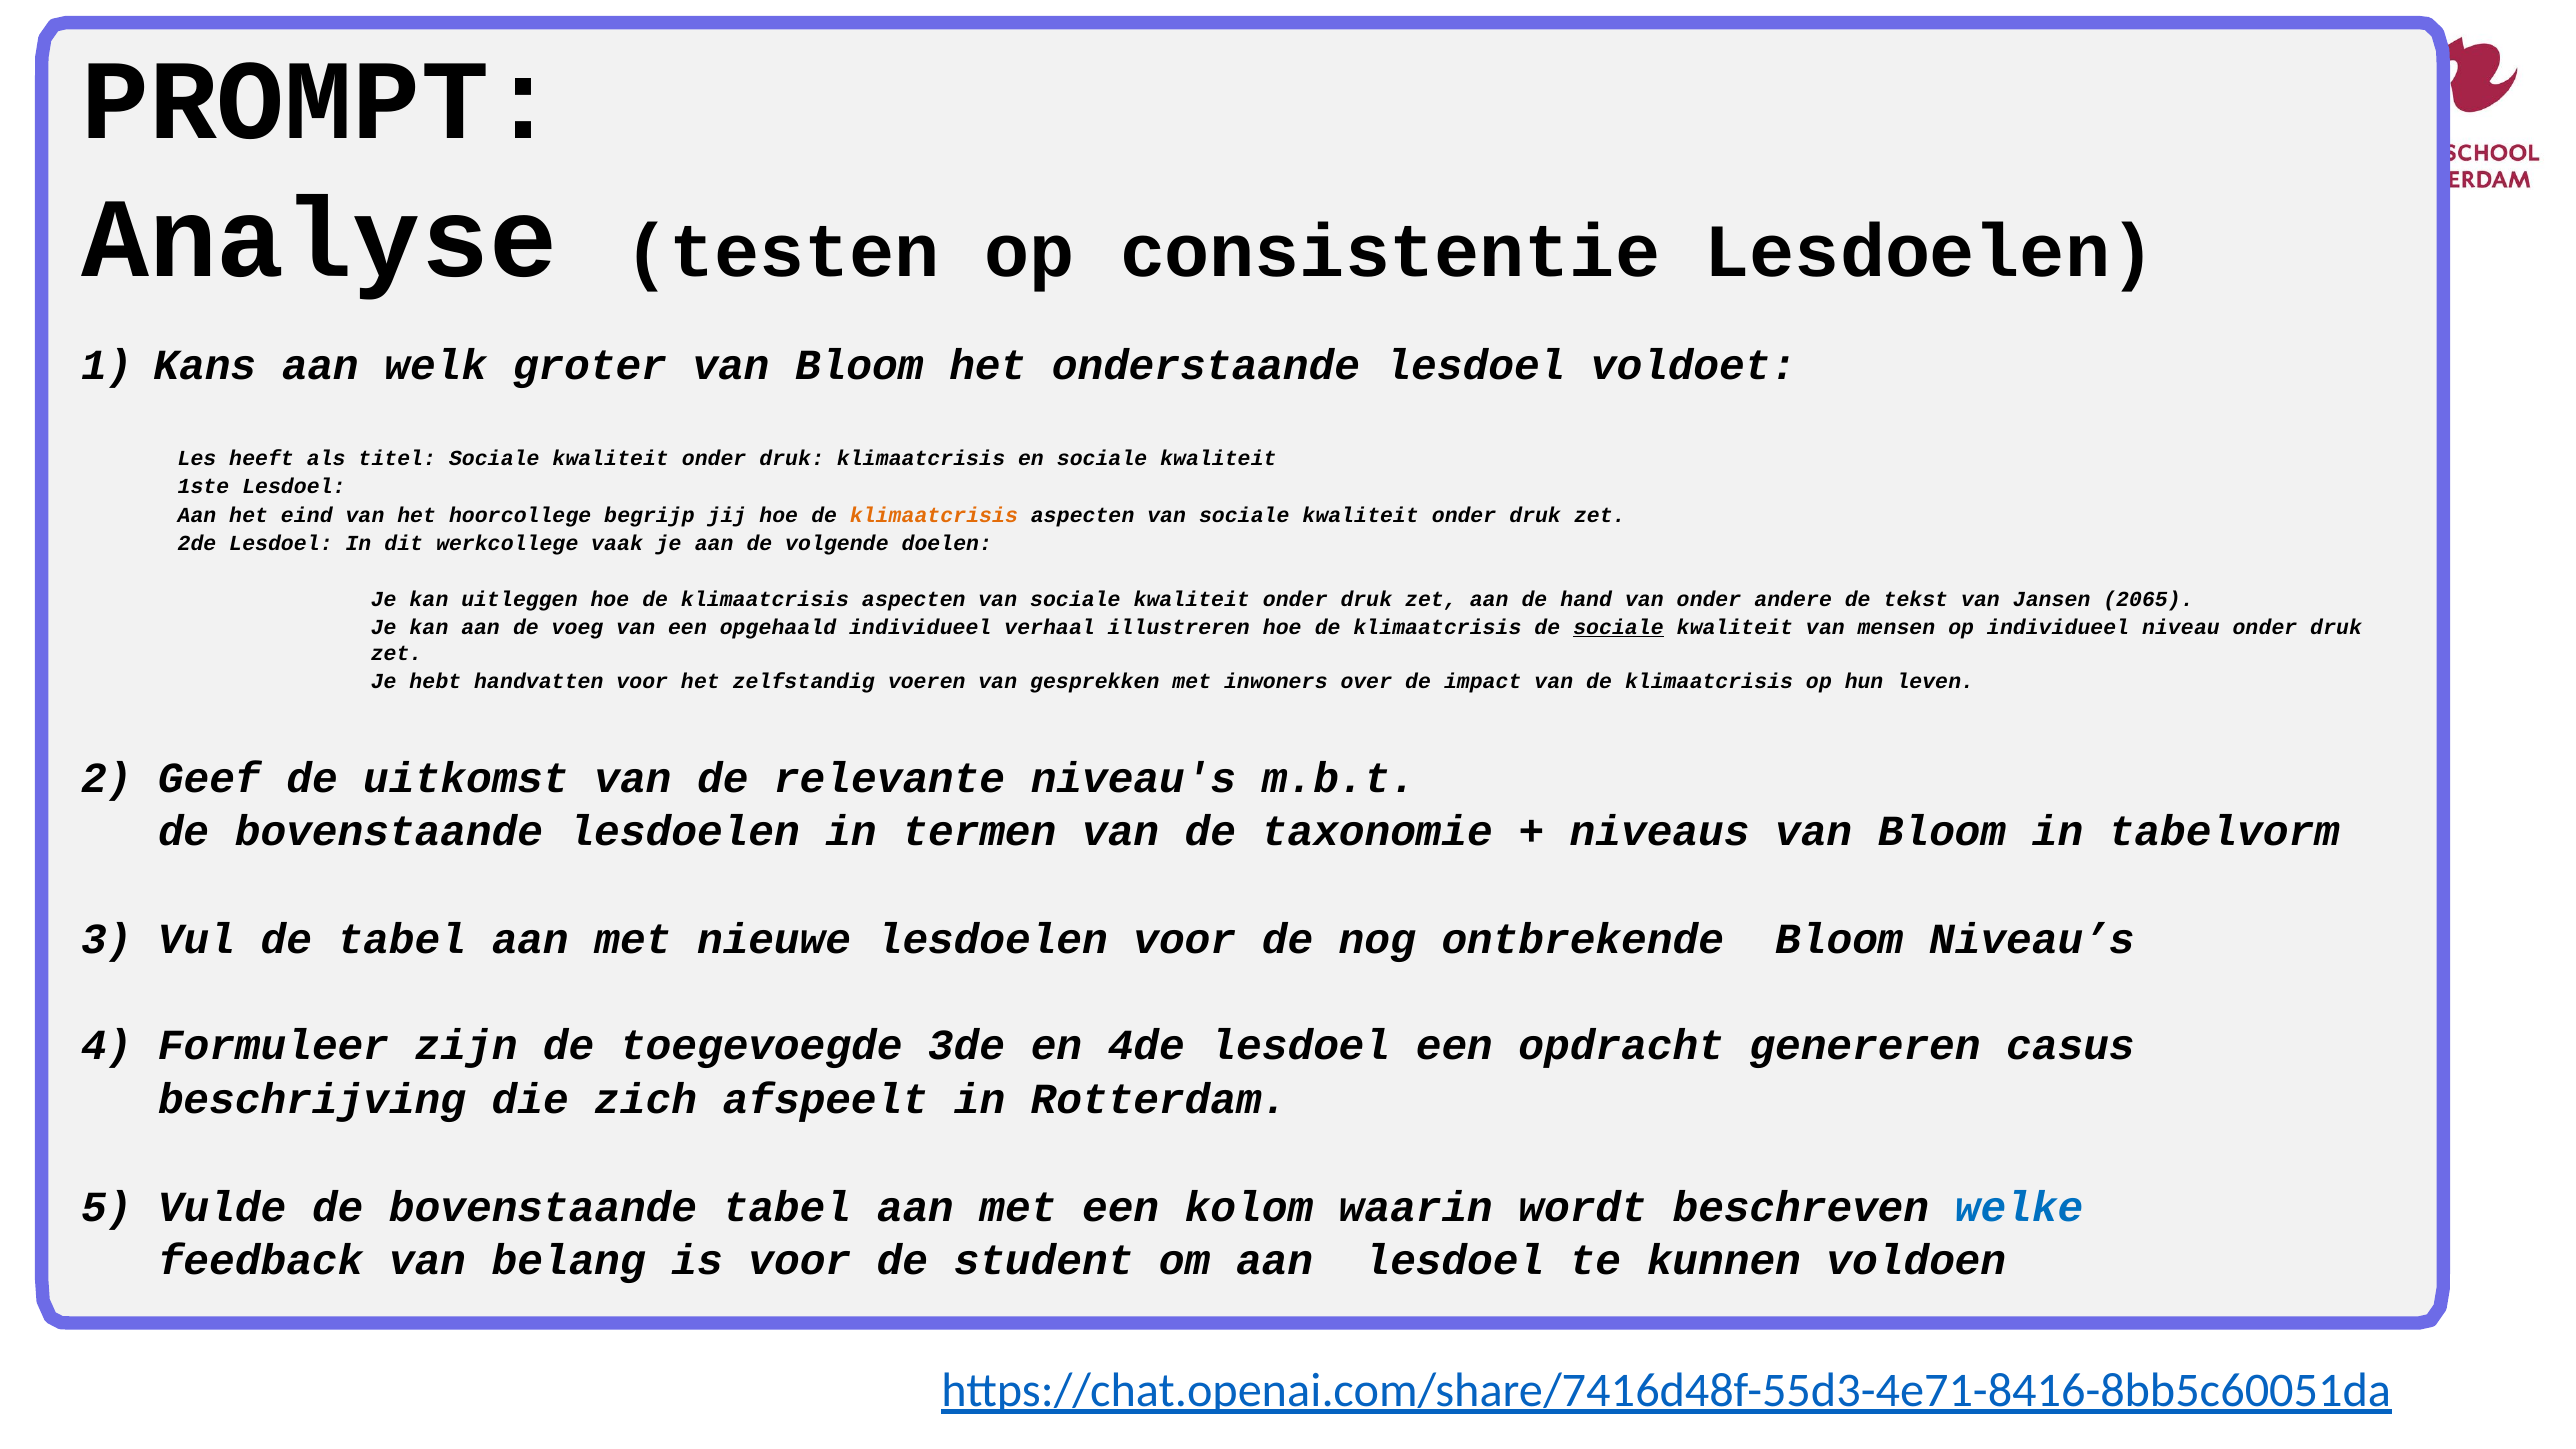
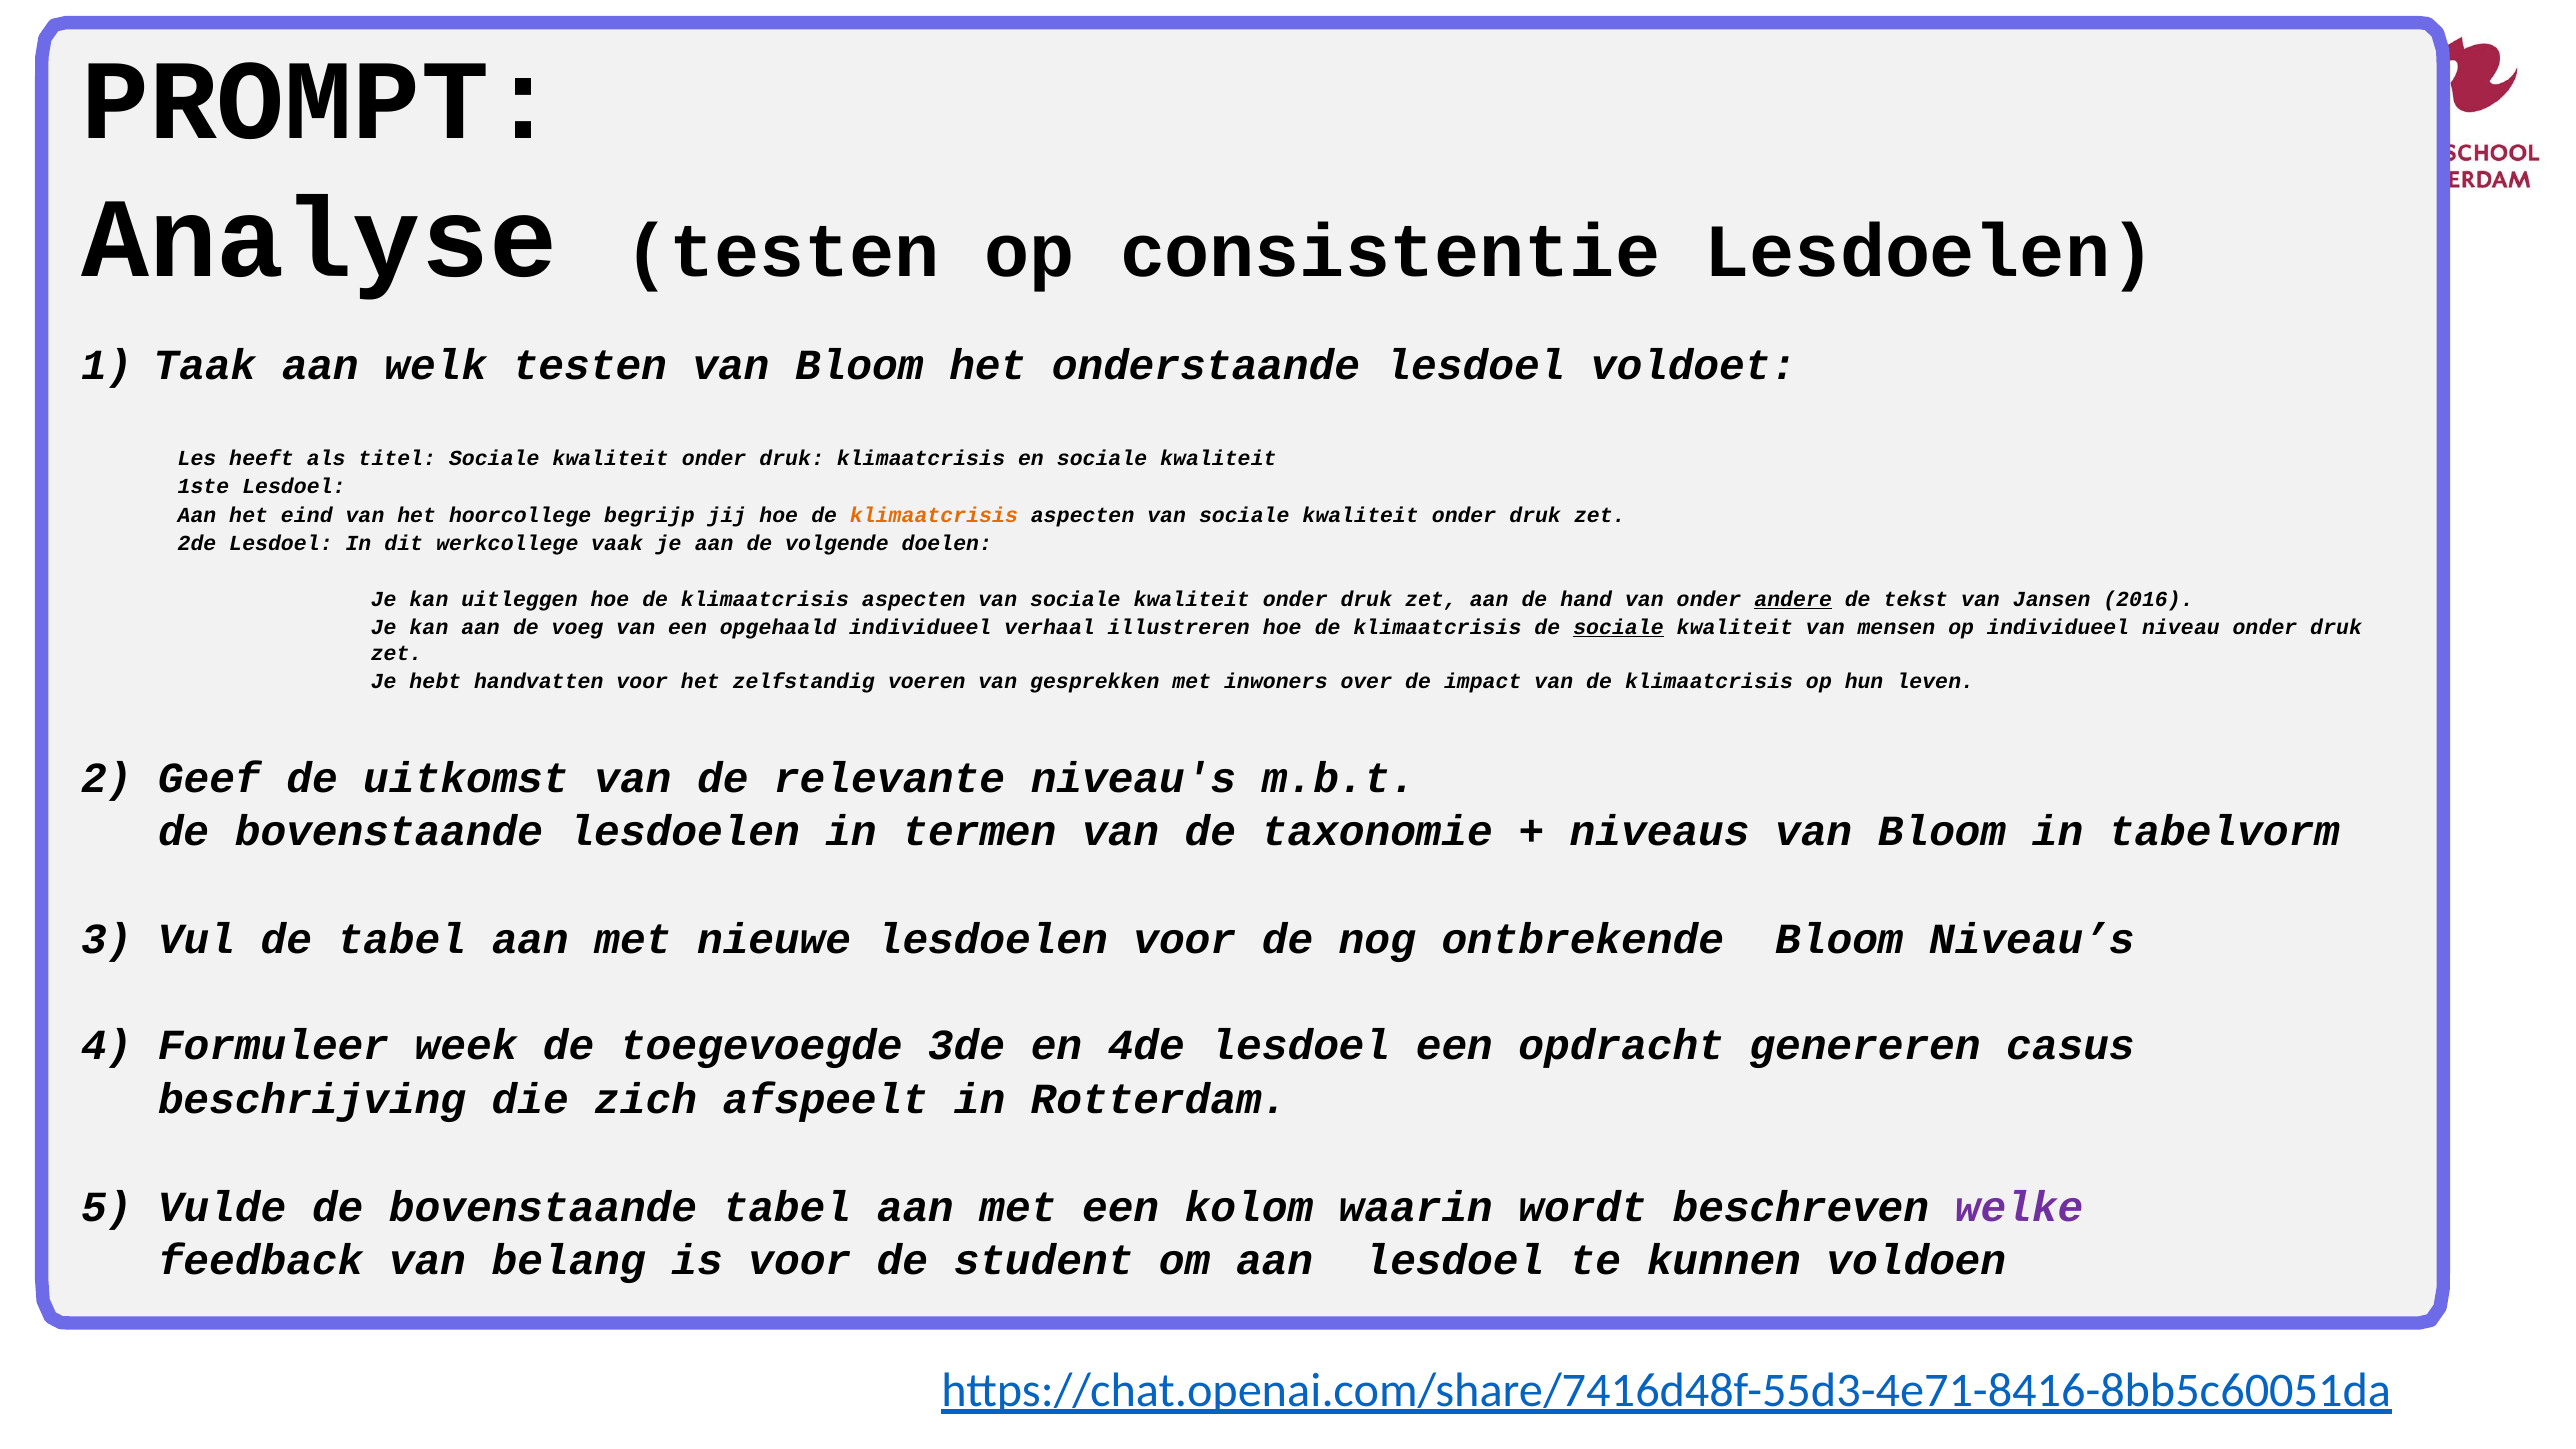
Kans: Kans -> Taak
welk groter: groter -> testen
andere underline: none -> present
2065: 2065 -> 2016
zijn: zijn -> week
welke colour: blue -> purple
